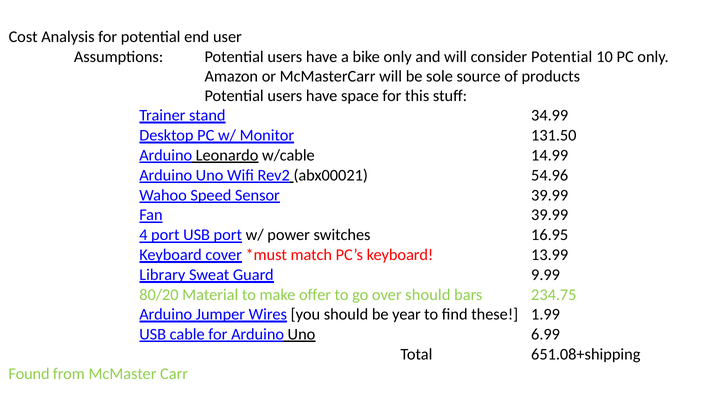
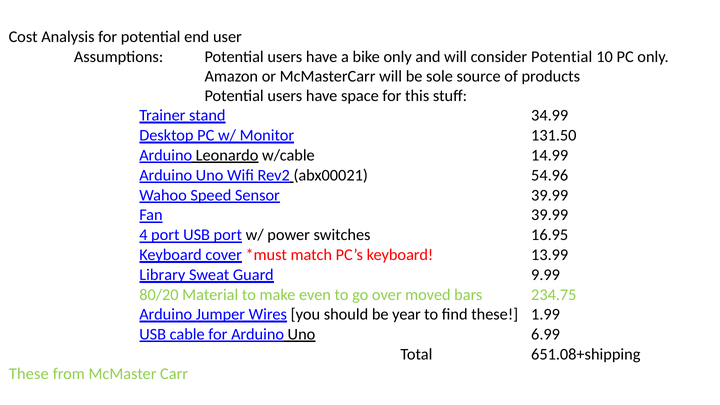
offer: offer -> even
over should: should -> moved
Found at (29, 374): Found -> These
